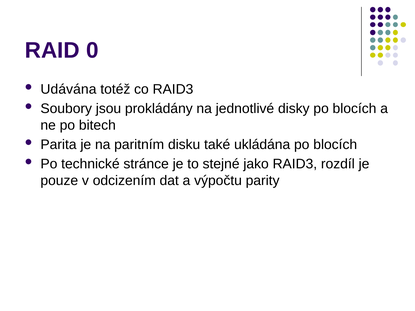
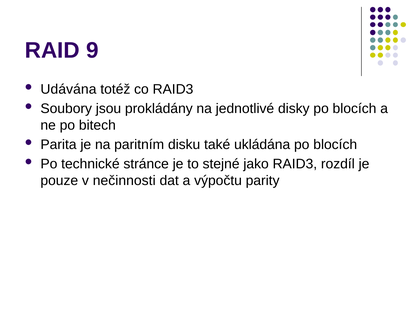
0: 0 -> 9
odcizením: odcizením -> nečinnosti
